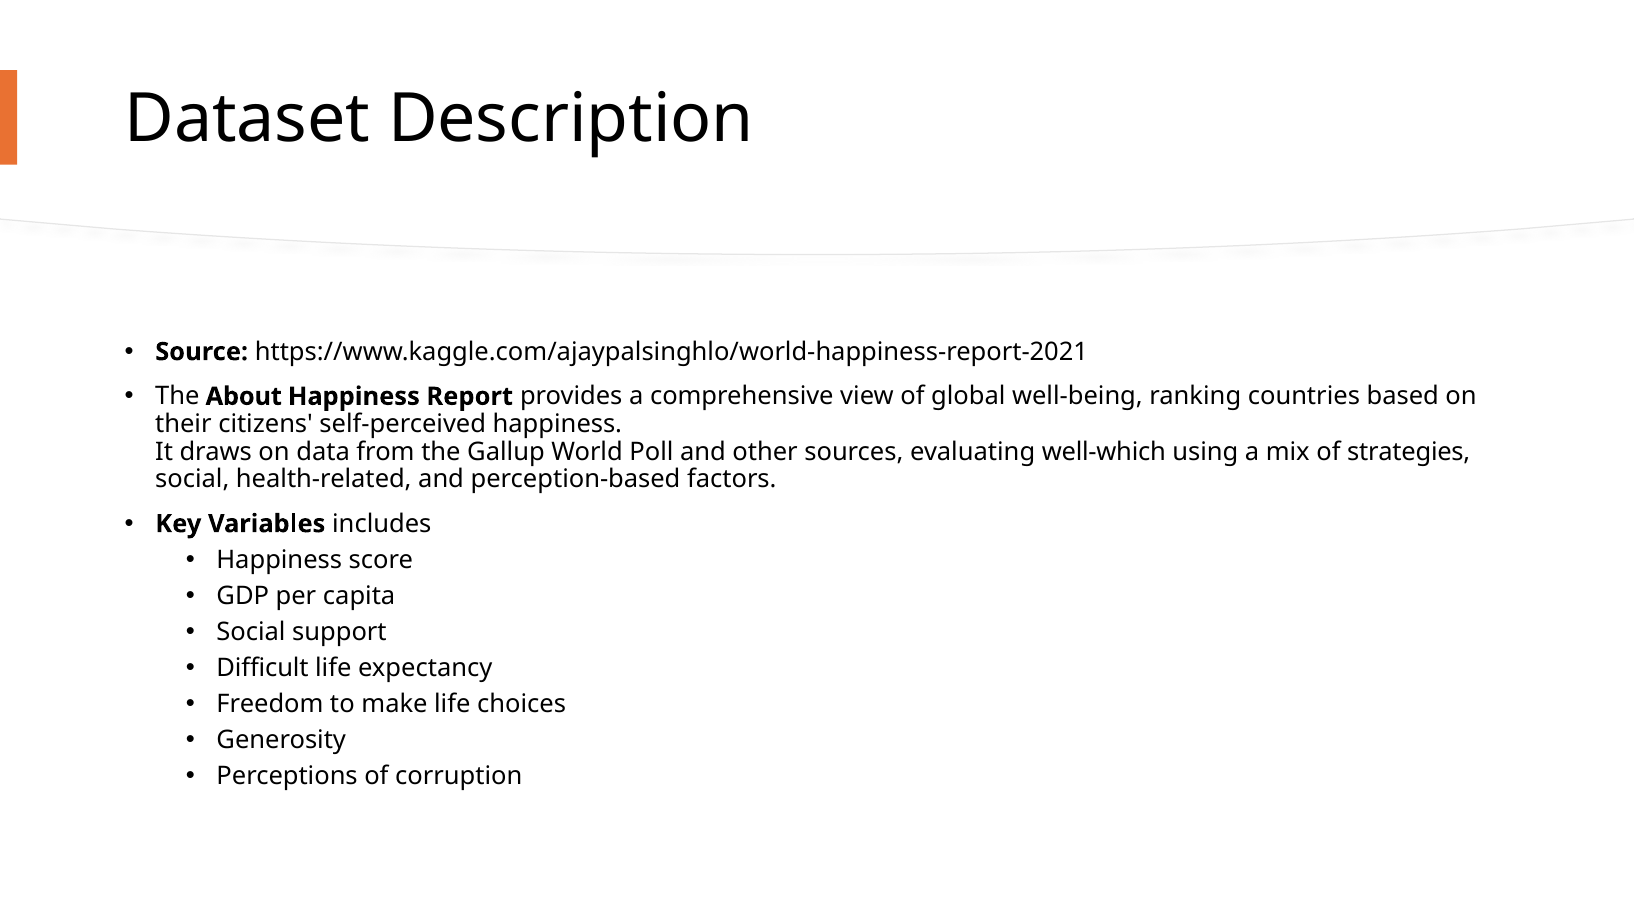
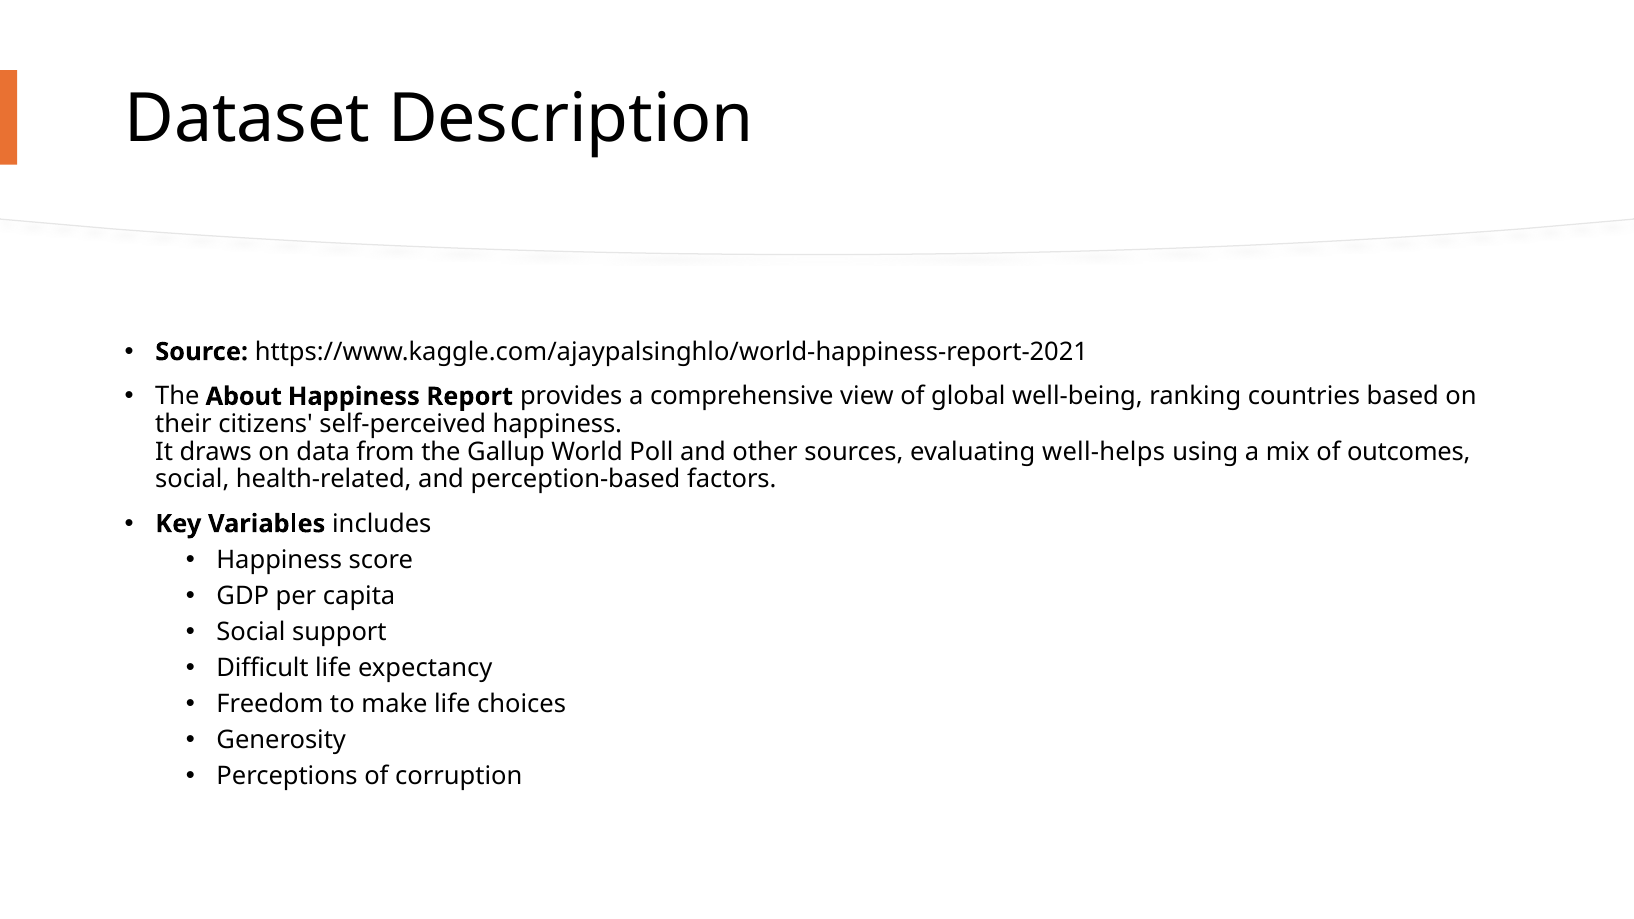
well-which: well-which -> well-helps
strategies: strategies -> outcomes
